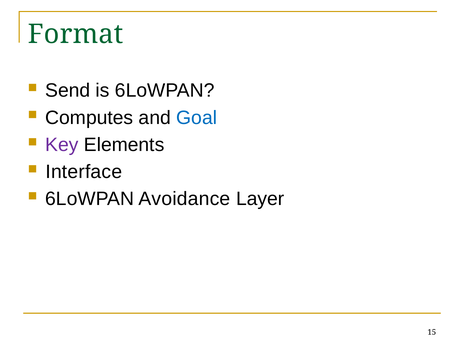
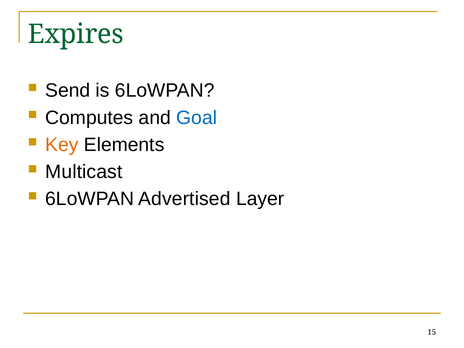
Format: Format -> Expires
Key colour: purple -> orange
Interface: Interface -> Multicast
Avoidance: Avoidance -> Advertised
